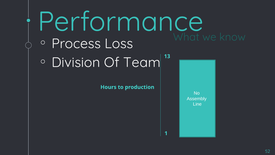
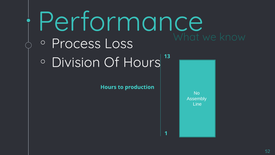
Of Team: Team -> Hours
